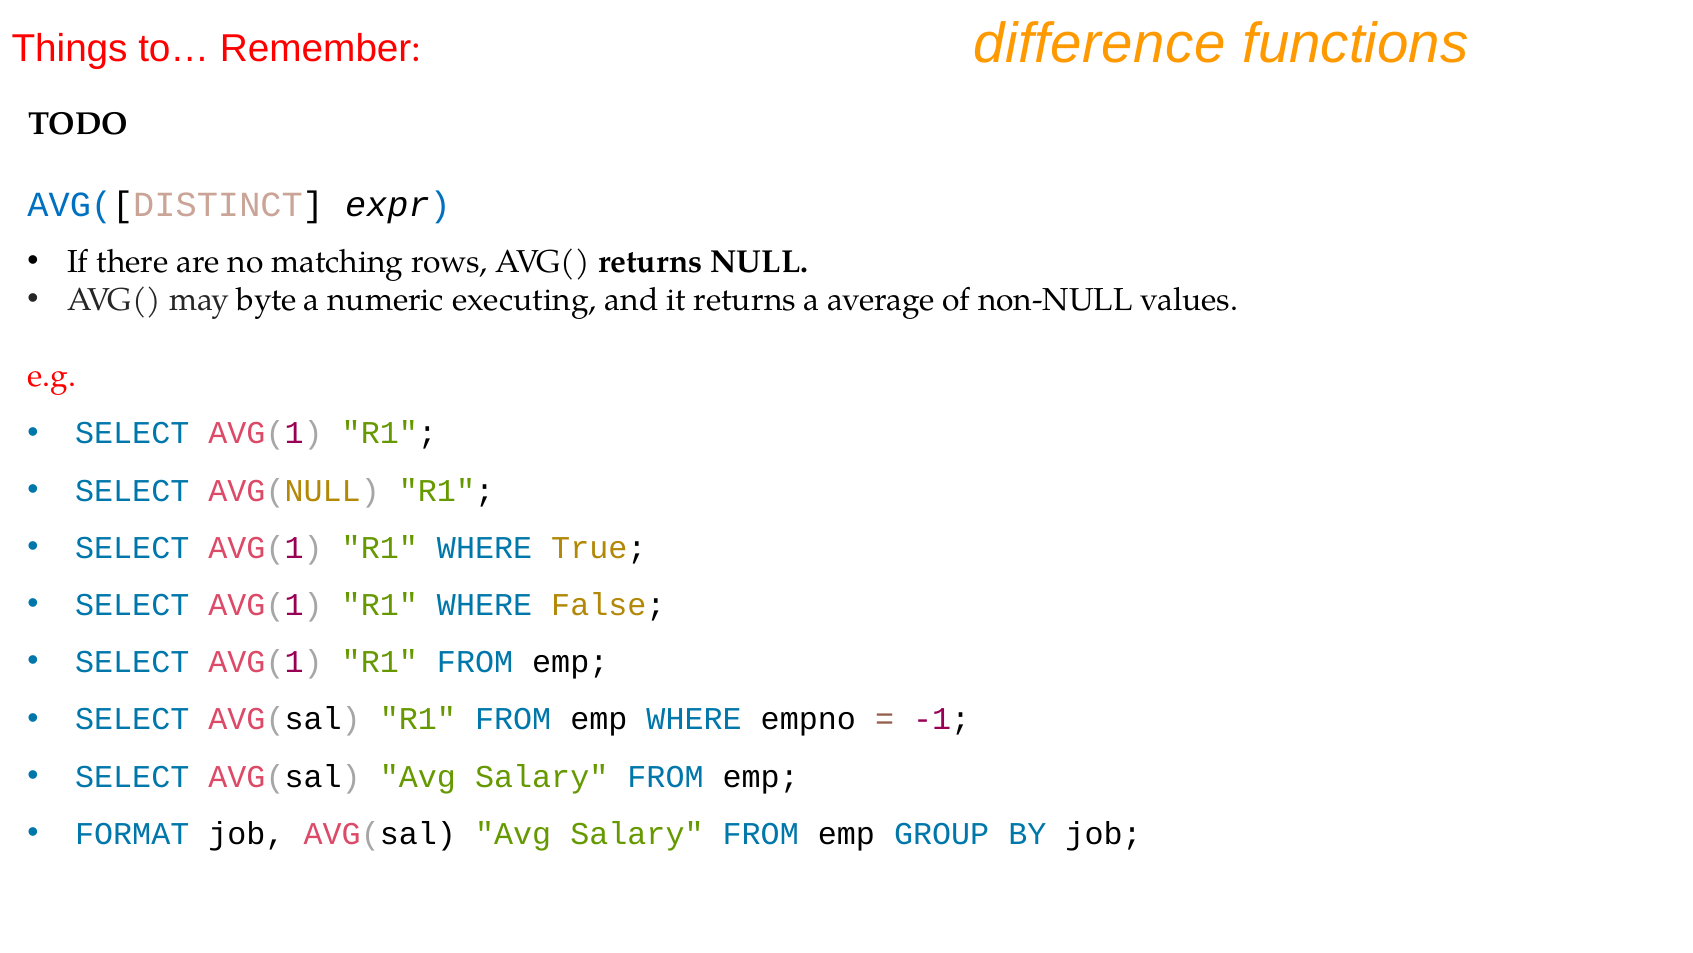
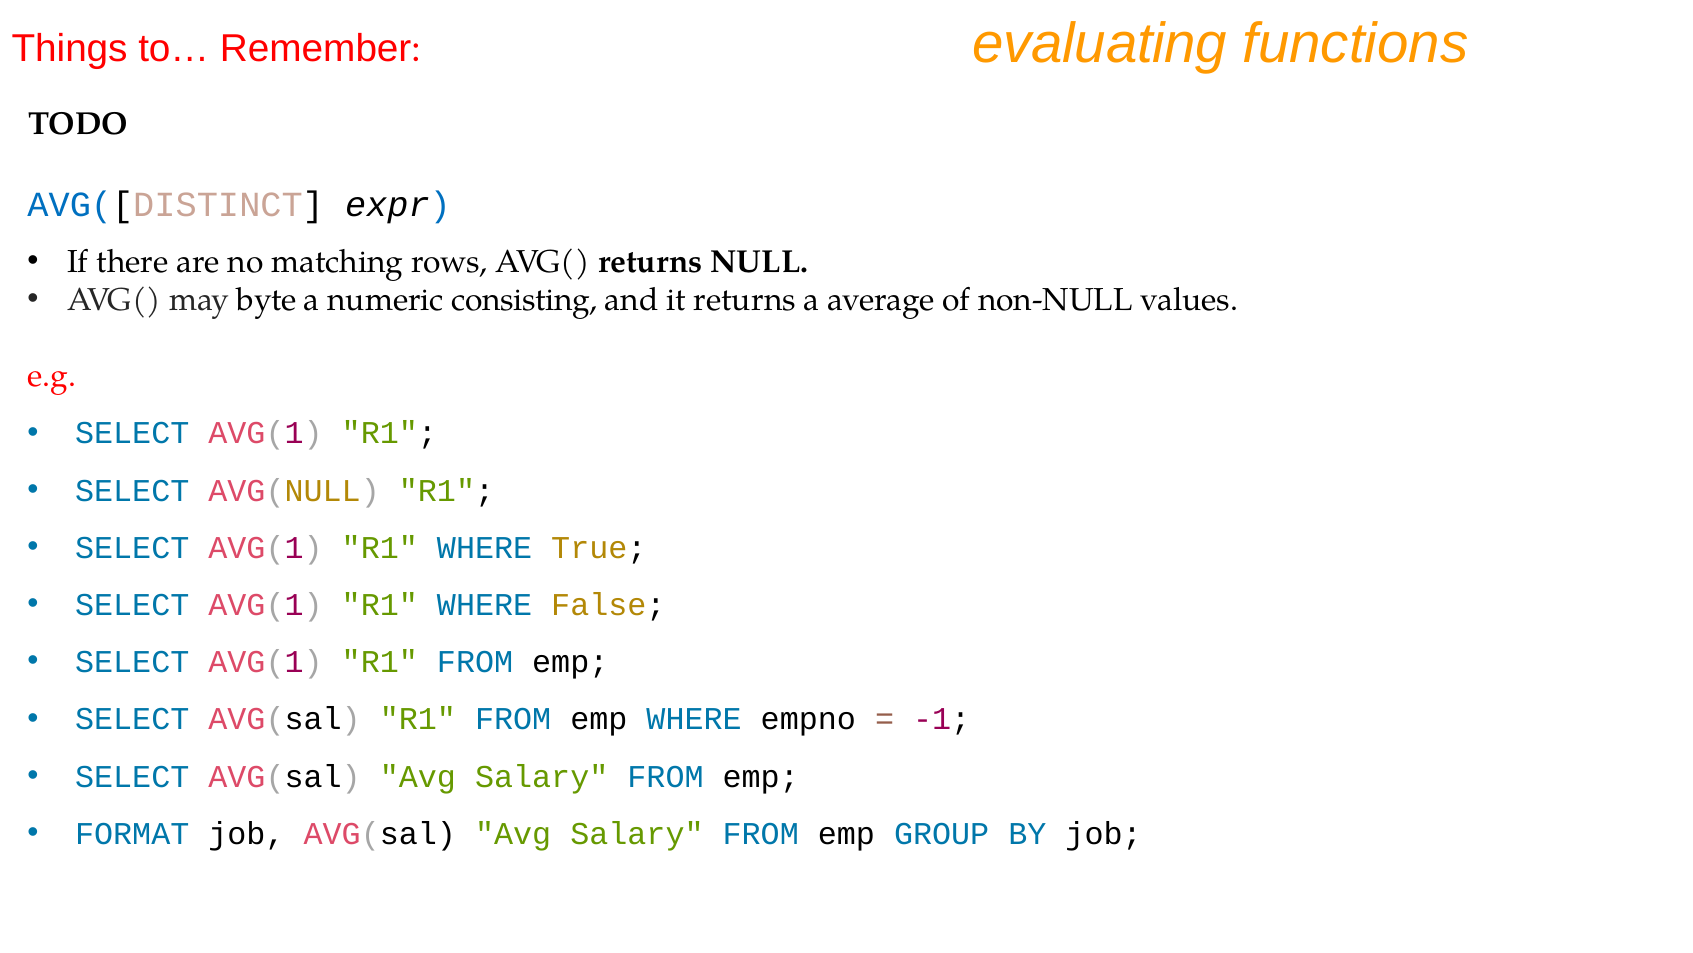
difference: difference -> evaluating
executing: executing -> consisting
